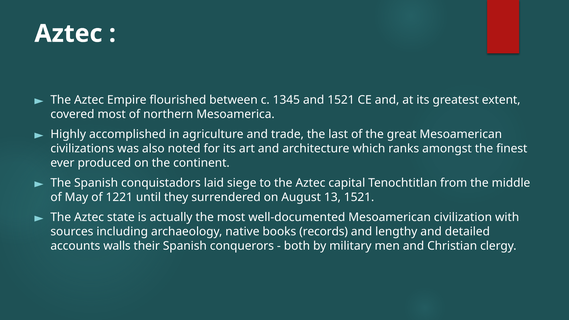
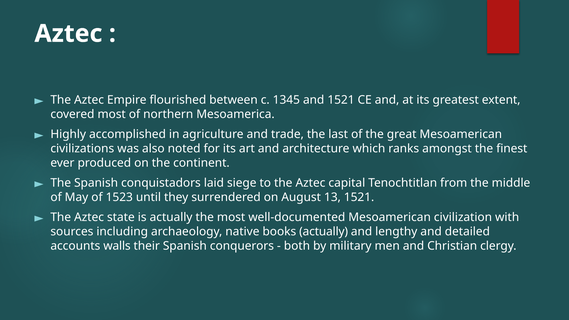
1221: 1221 -> 1523
books records: records -> actually
